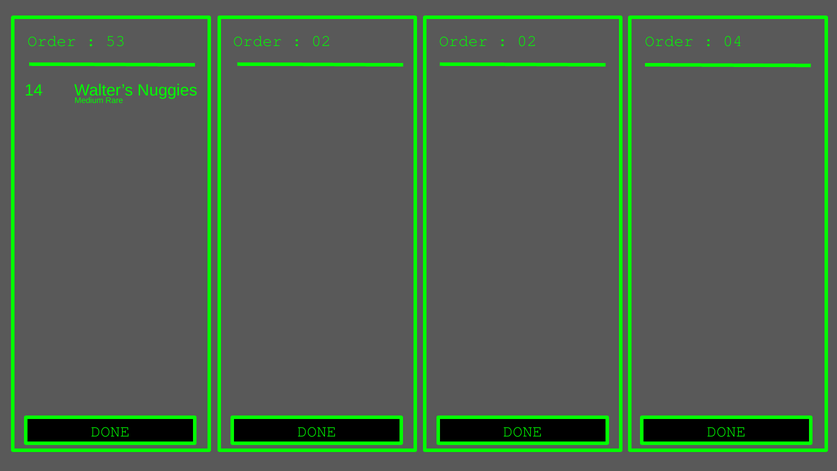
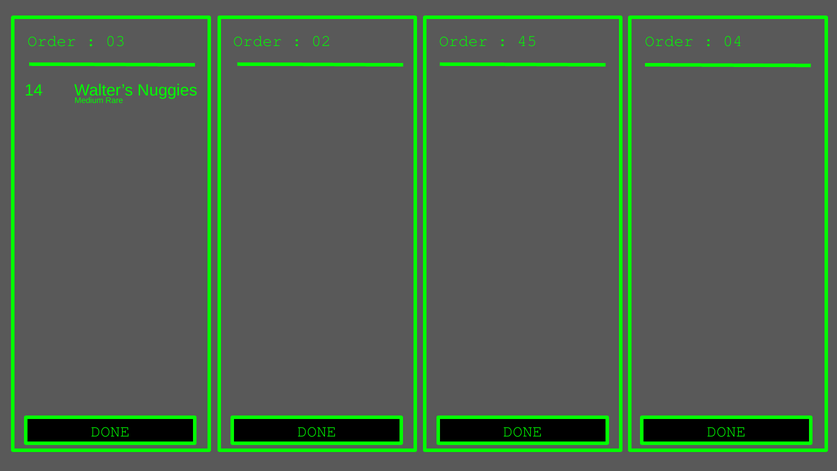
53: 53 -> 03
02 at (527, 41): 02 -> 45
